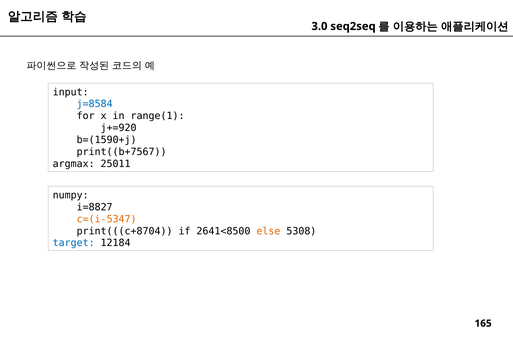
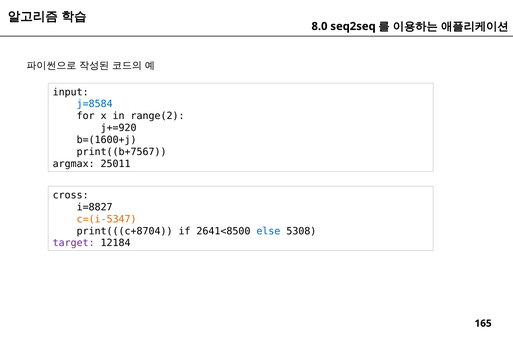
3.0: 3.0 -> 8.0
range(1: range(1 -> range(2
b=(1590+j: b=(1590+j -> b=(1600+j
numpy: numpy -> cross
else colour: orange -> blue
target colour: blue -> purple
